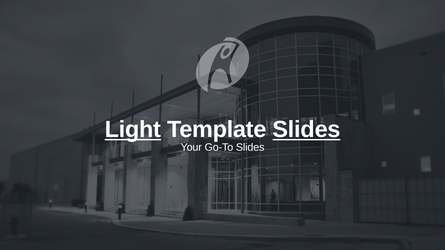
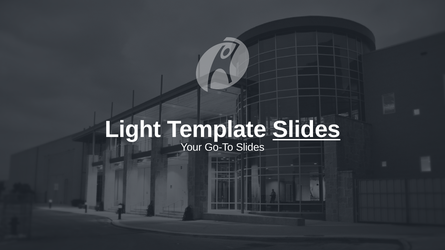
Light underline: present -> none
